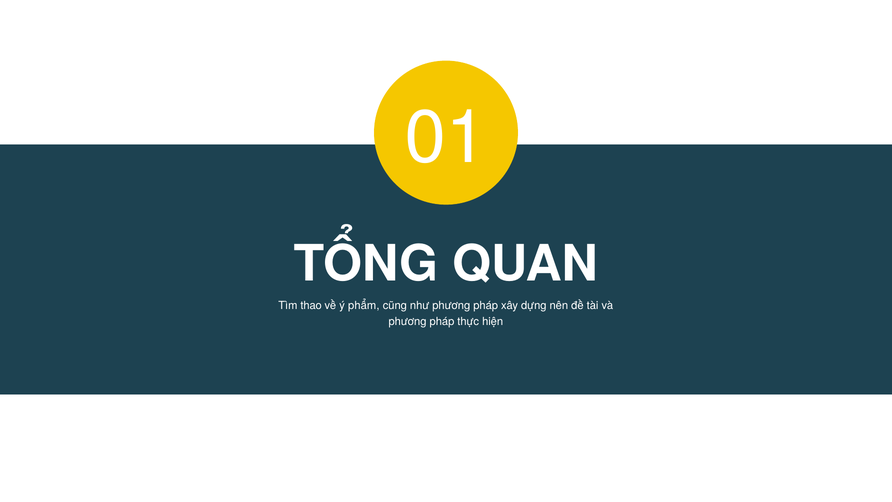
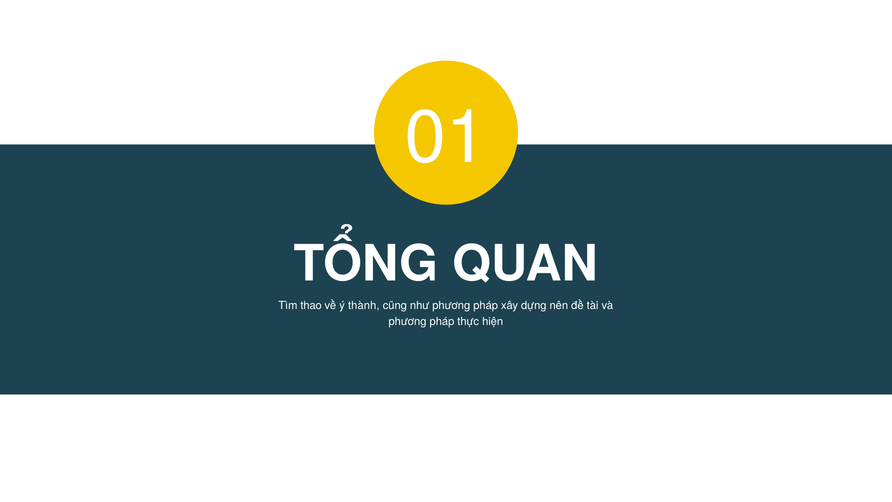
phẩm: phẩm -> thành
